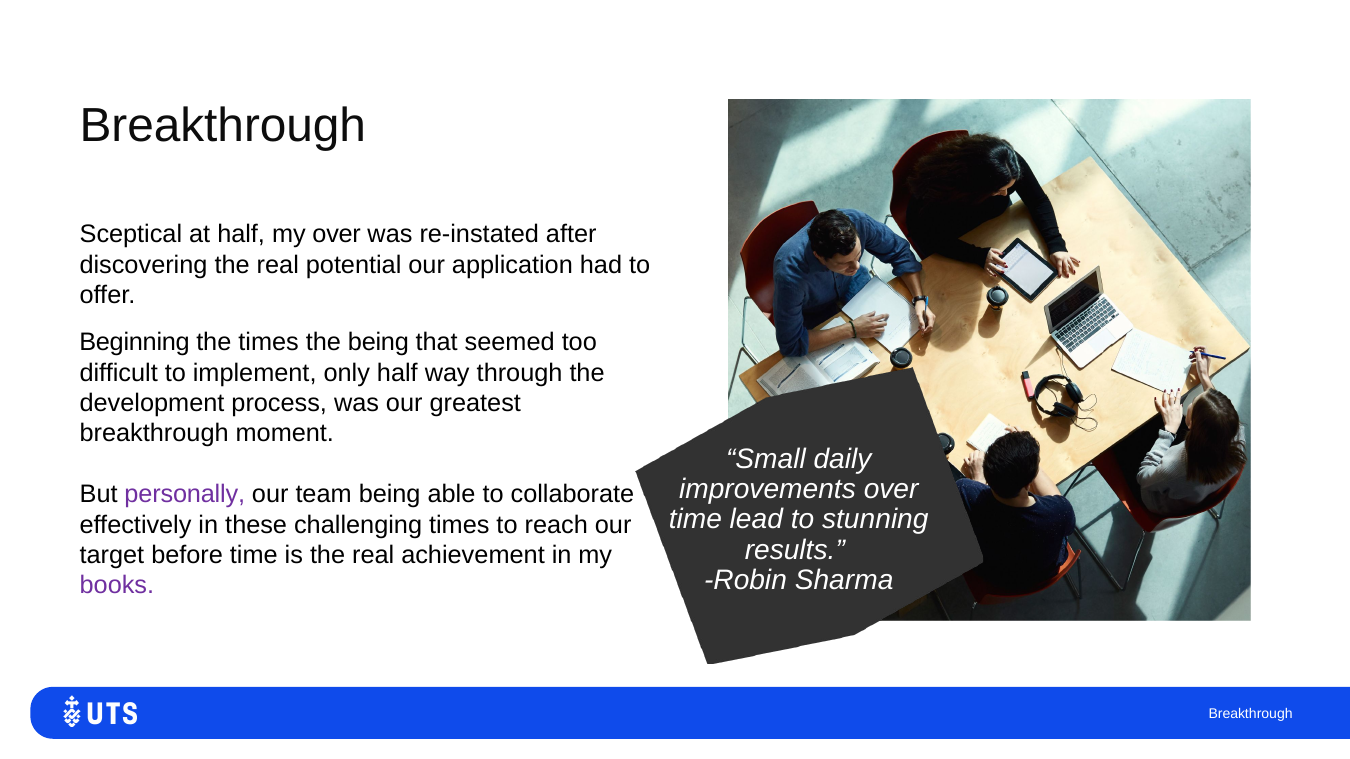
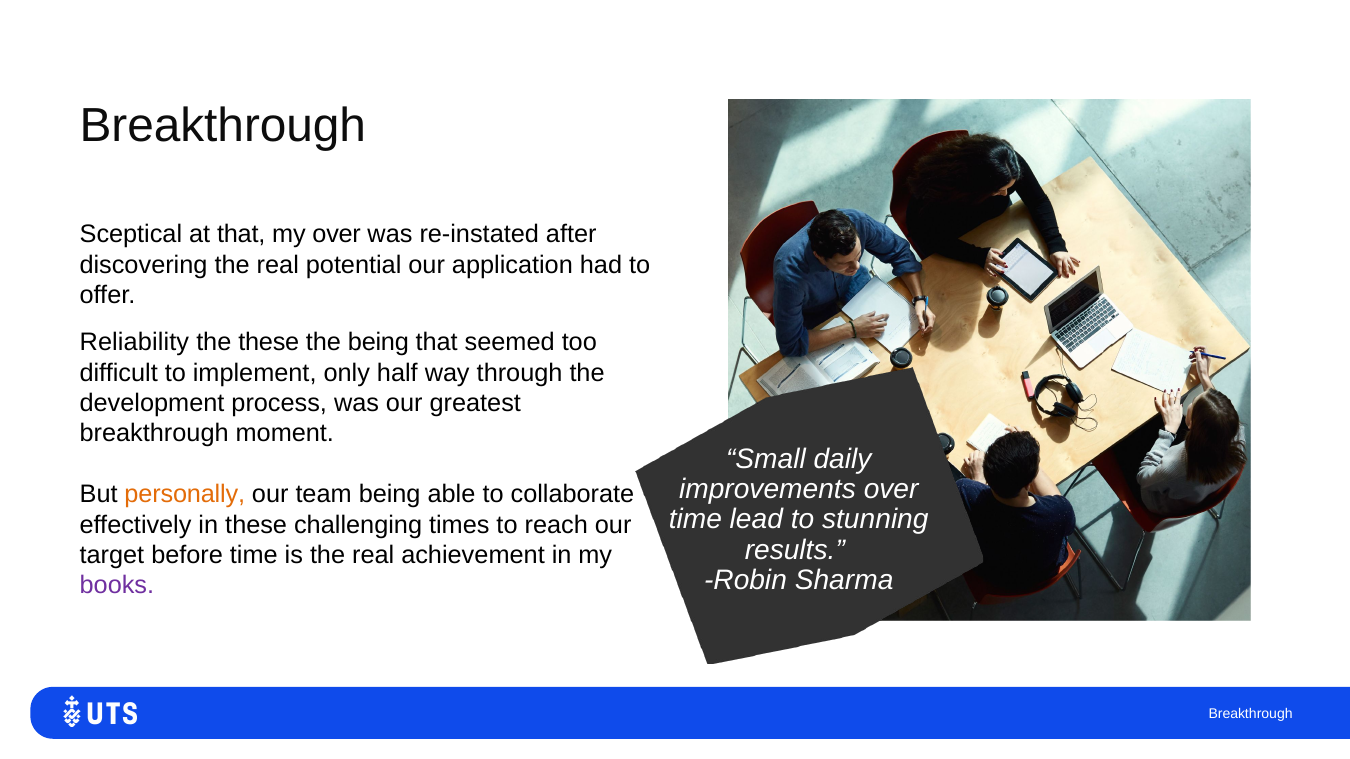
at half: half -> that
Beginning: Beginning -> Reliability
the times: times -> these
personally colour: purple -> orange
